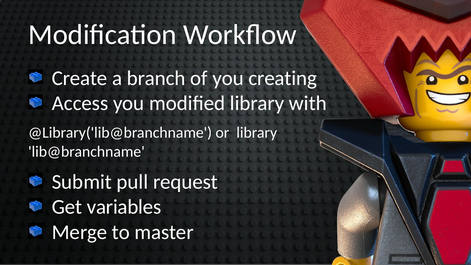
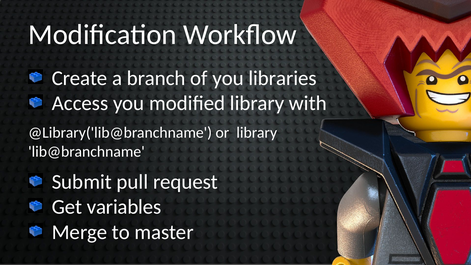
creating: creating -> libraries
